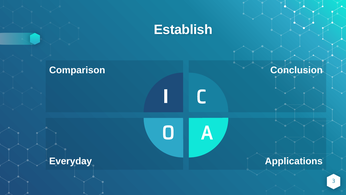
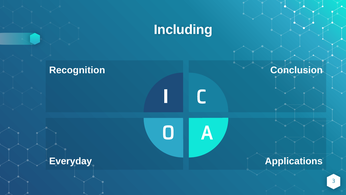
Establish: Establish -> Including
Comparison: Comparison -> Recognition
